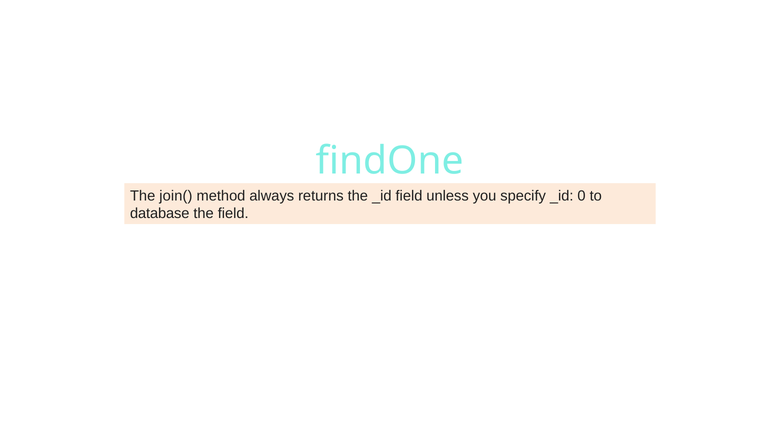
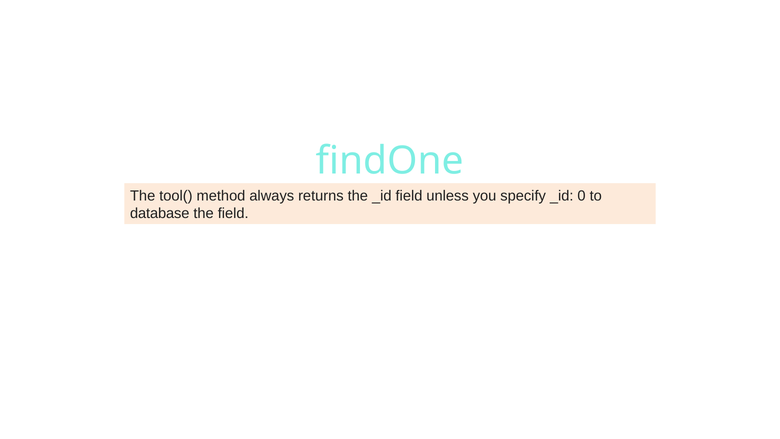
join(: join( -> tool(
